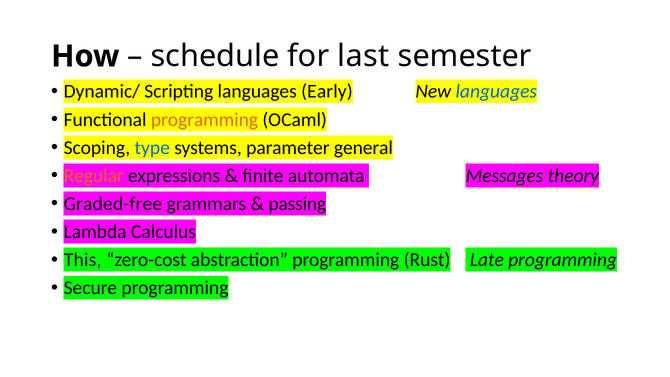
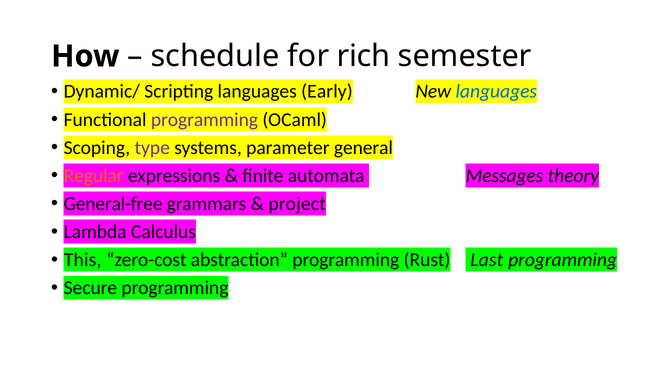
last: last -> rich
programming at (204, 120) colour: orange -> purple
type colour: blue -> purple
Graded-free: Graded-free -> General-free
passing: passing -> project
Late: Late -> Last
